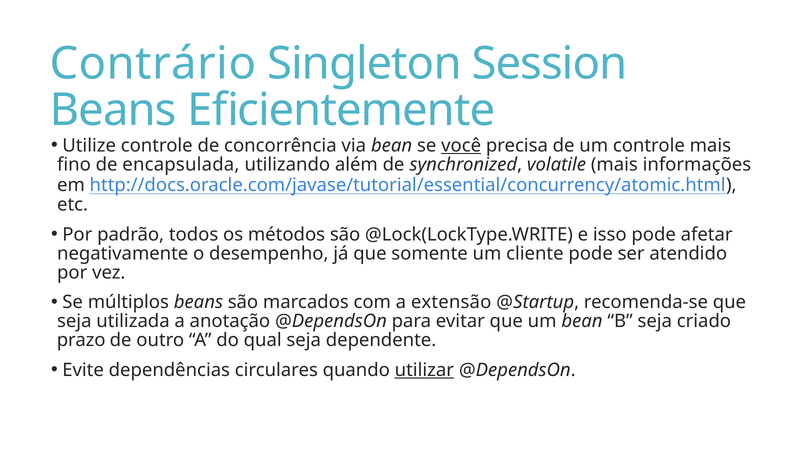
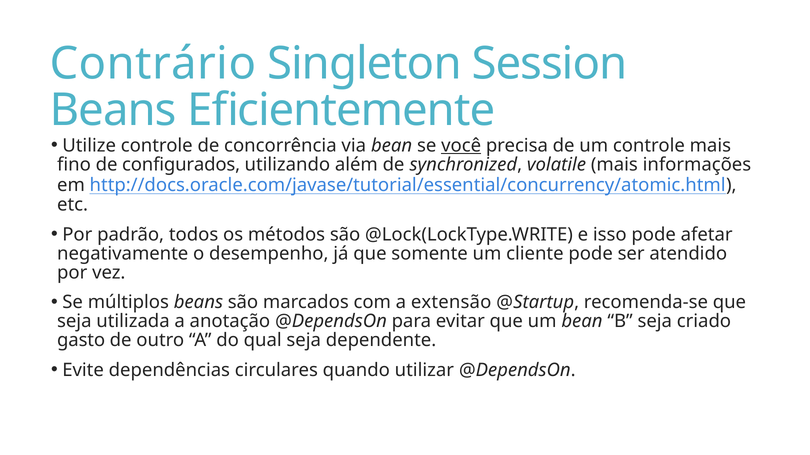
encapsulada: encapsulada -> configurados
prazo: prazo -> gasto
utilizar underline: present -> none
